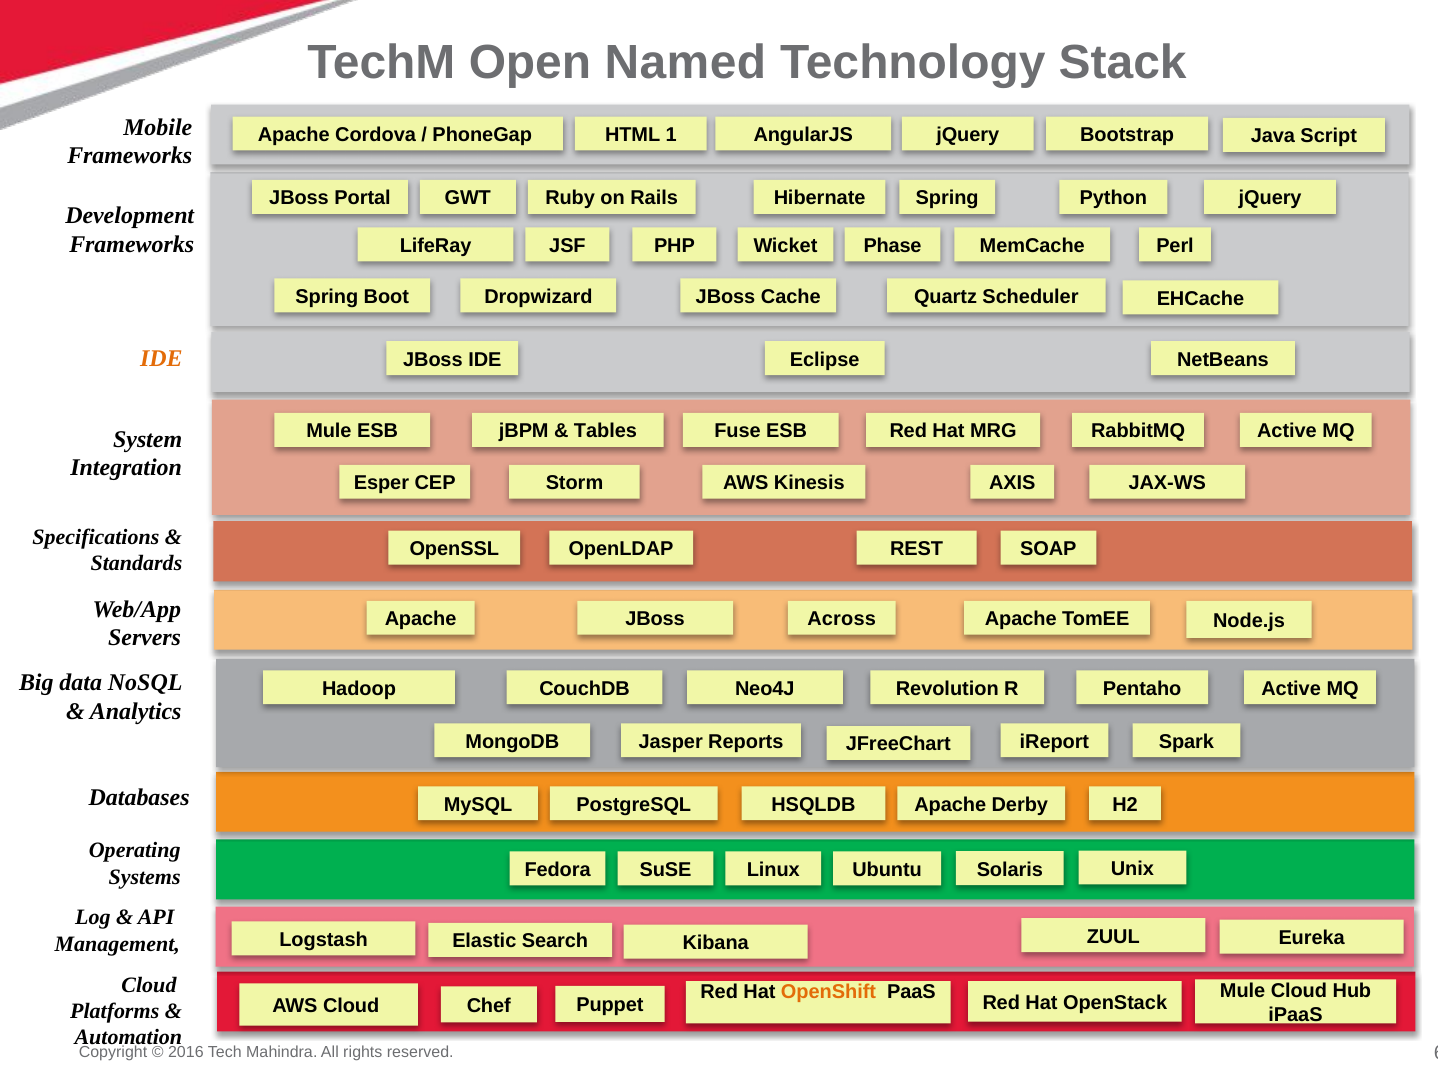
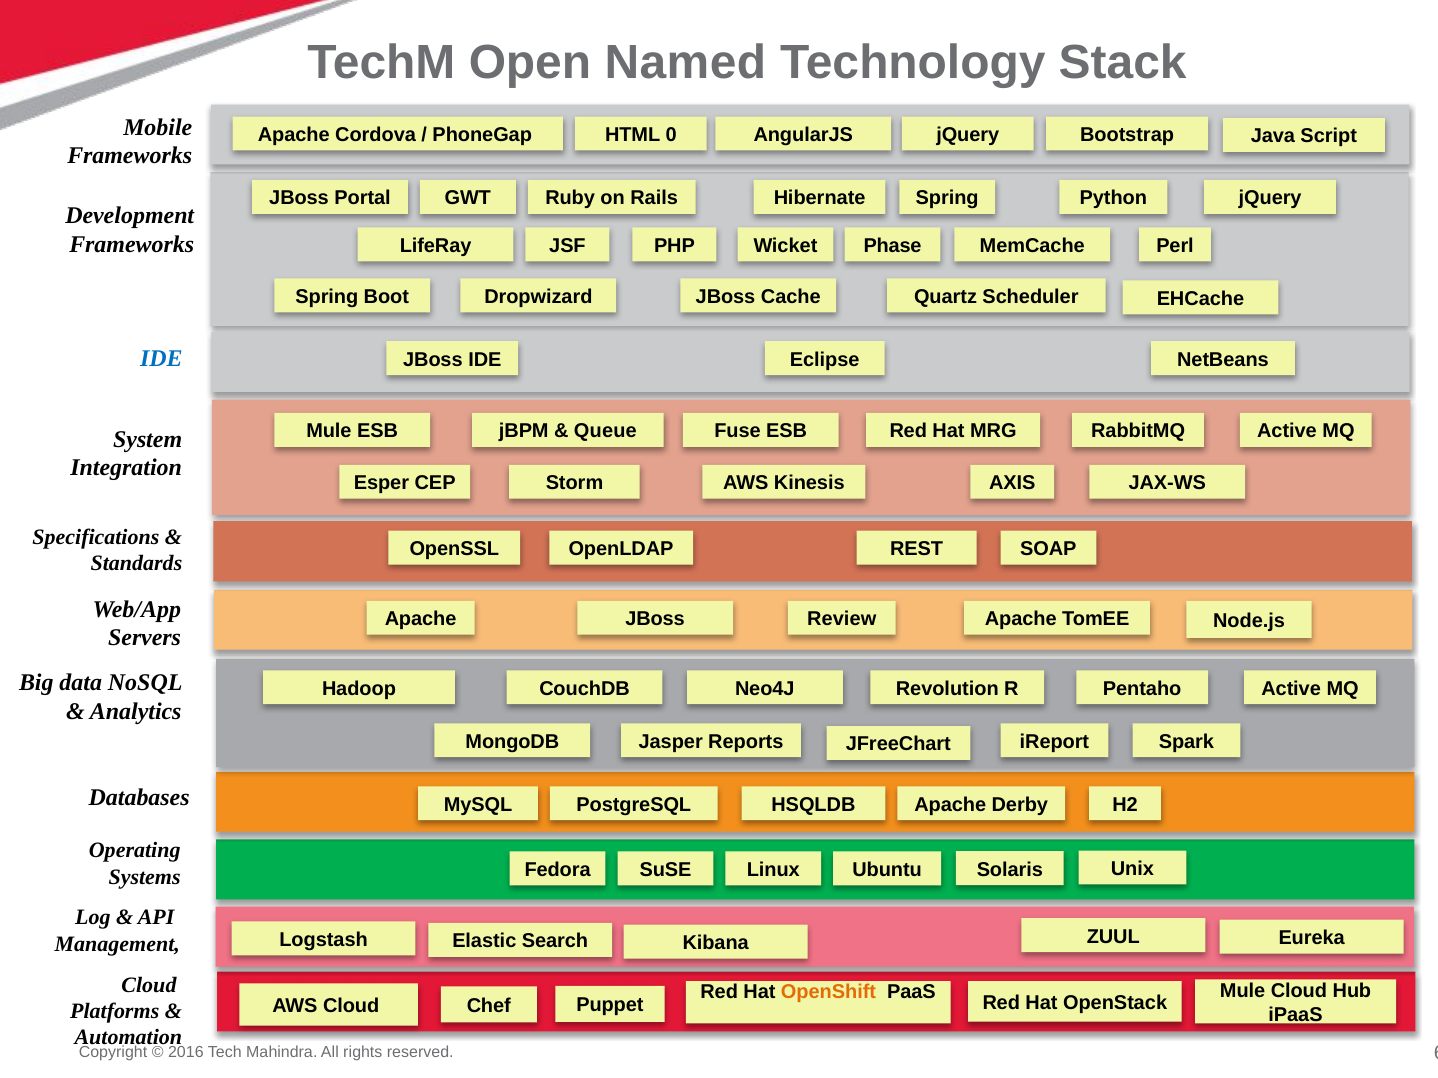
1: 1 -> 0
IDE at (161, 359) colour: orange -> blue
Tables: Tables -> Queue
Across: Across -> Review
